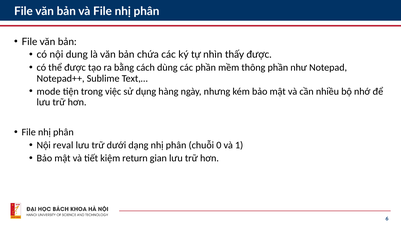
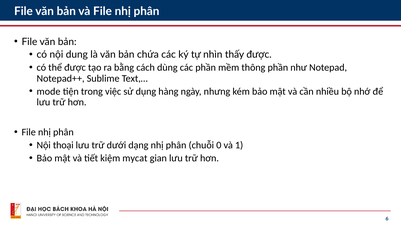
reval: reval -> thoại
return: return -> mycat
